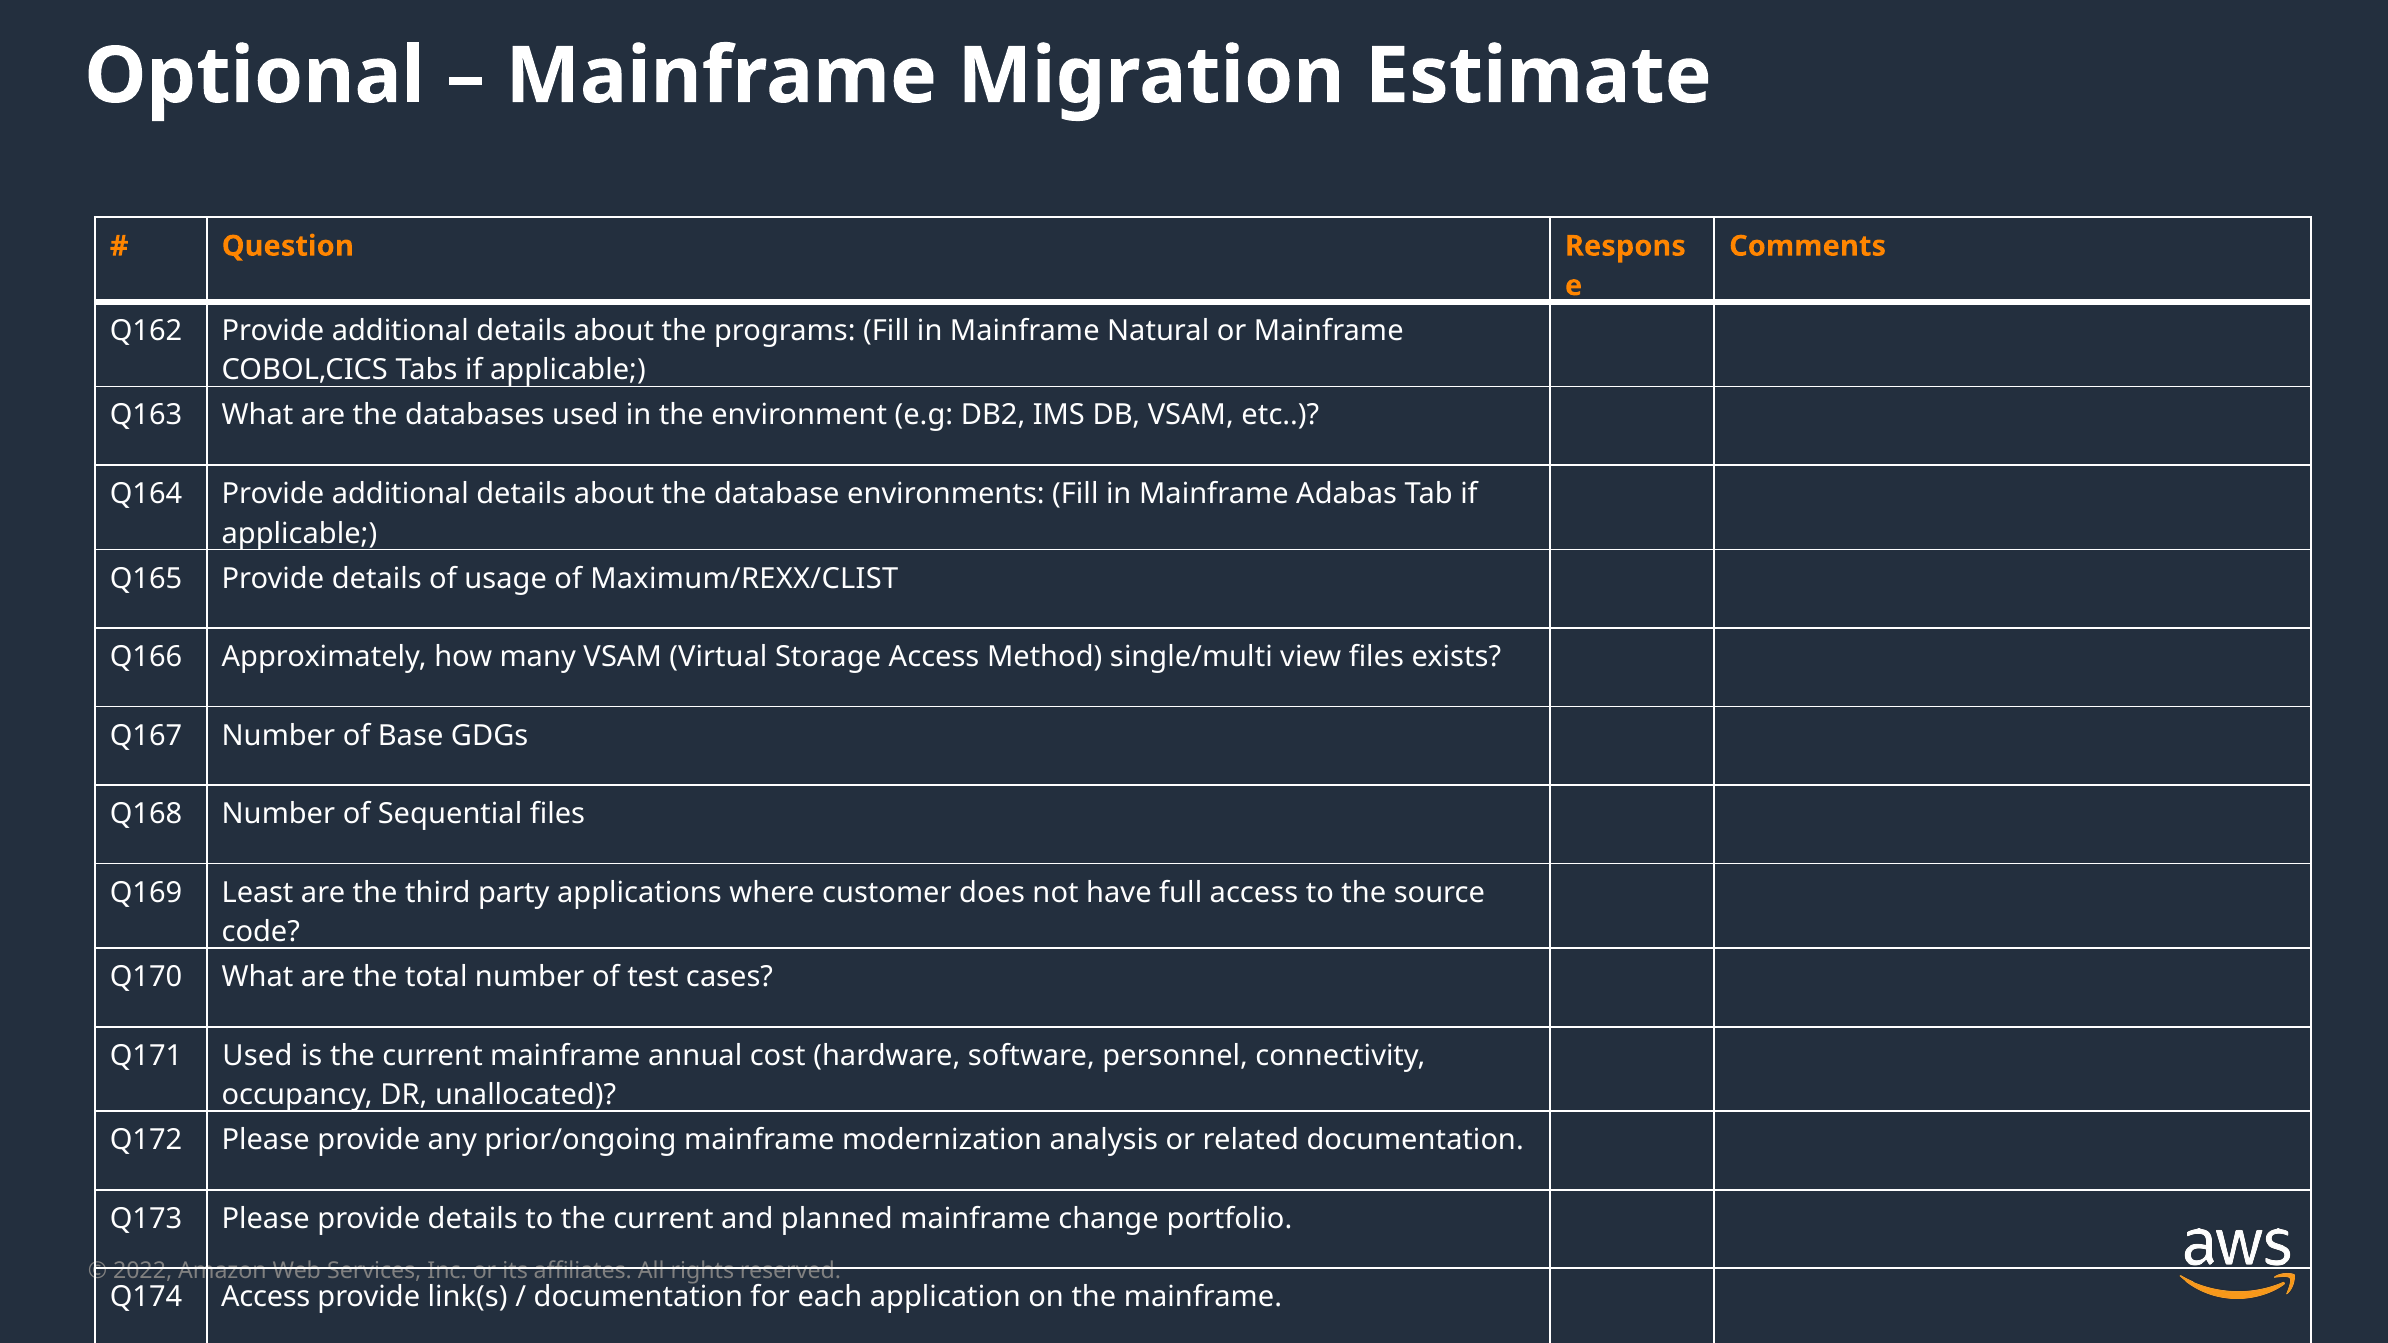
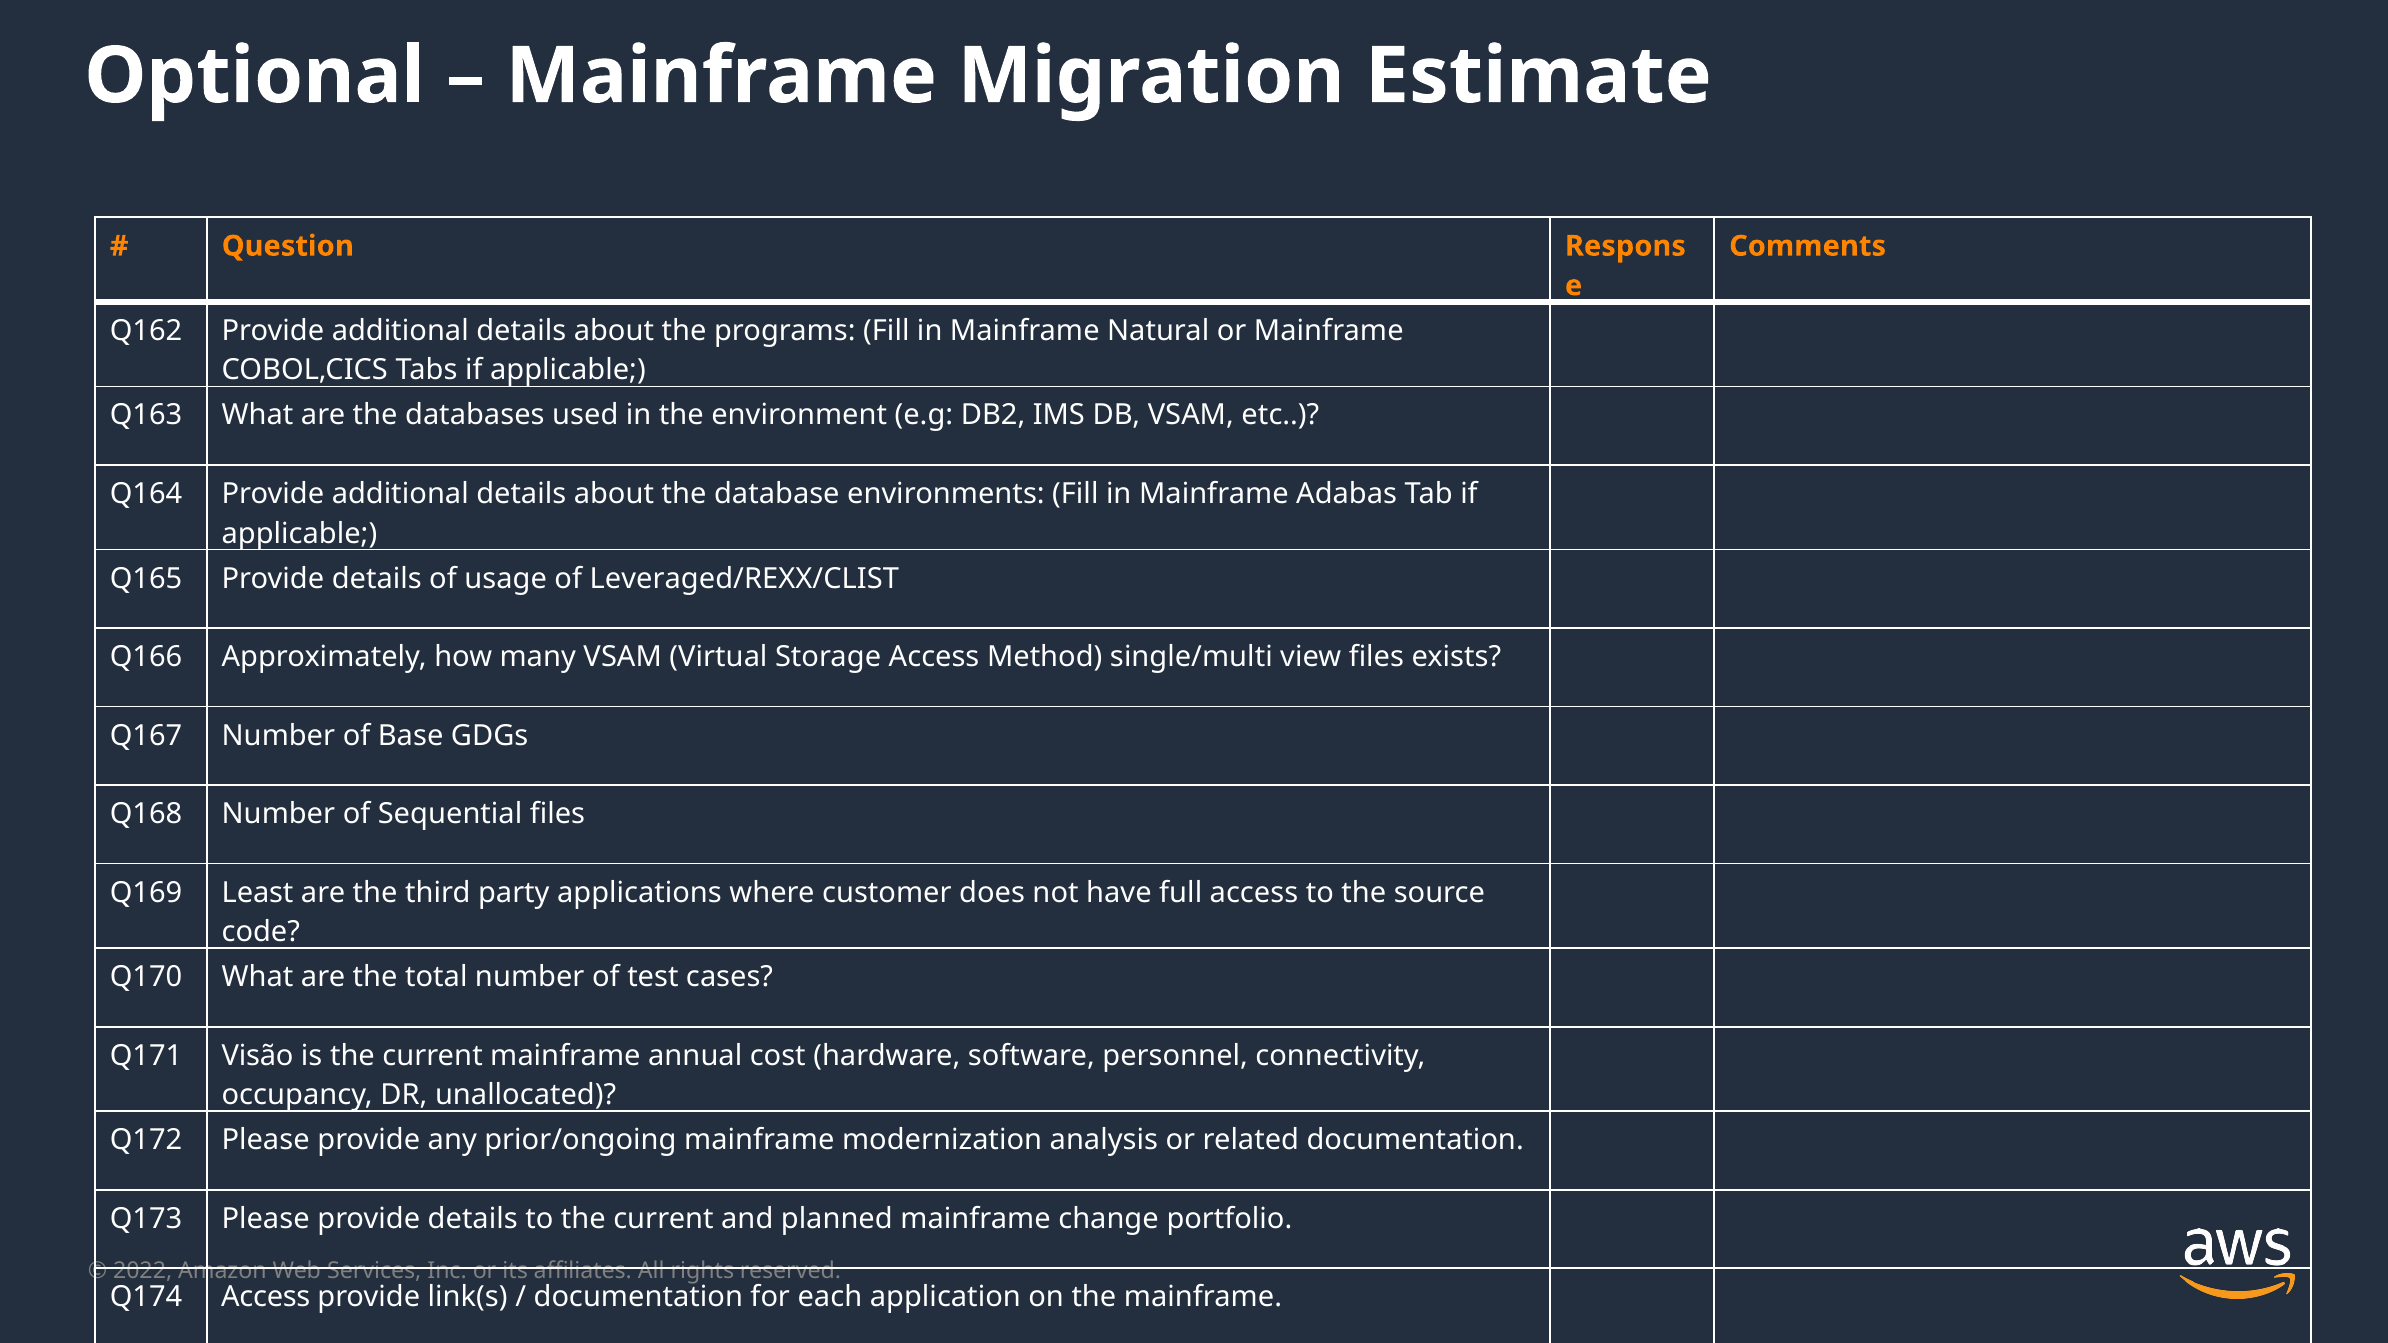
Maximum/REXX/CLIST: Maximum/REXX/CLIST -> Leveraged/REXX/CLIST
Q171 Used: Used -> Visão
